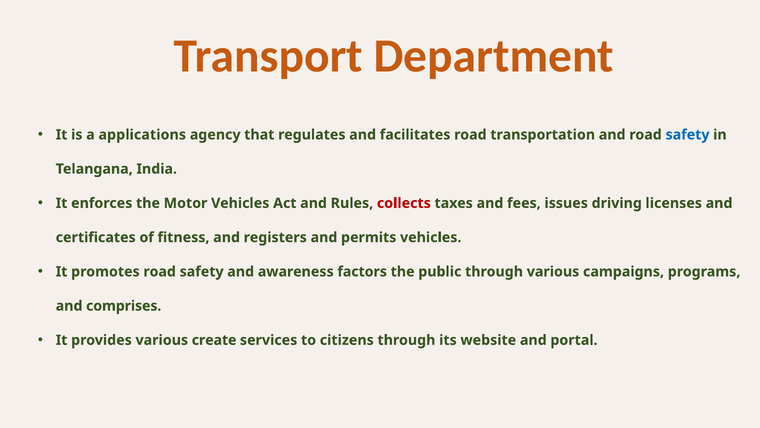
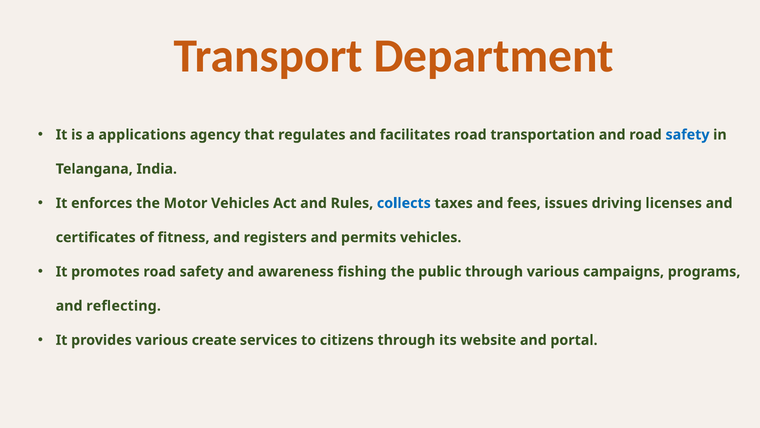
collects colour: red -> blue
factors: factors -> fishing
comprises: comprises -> reflecting
